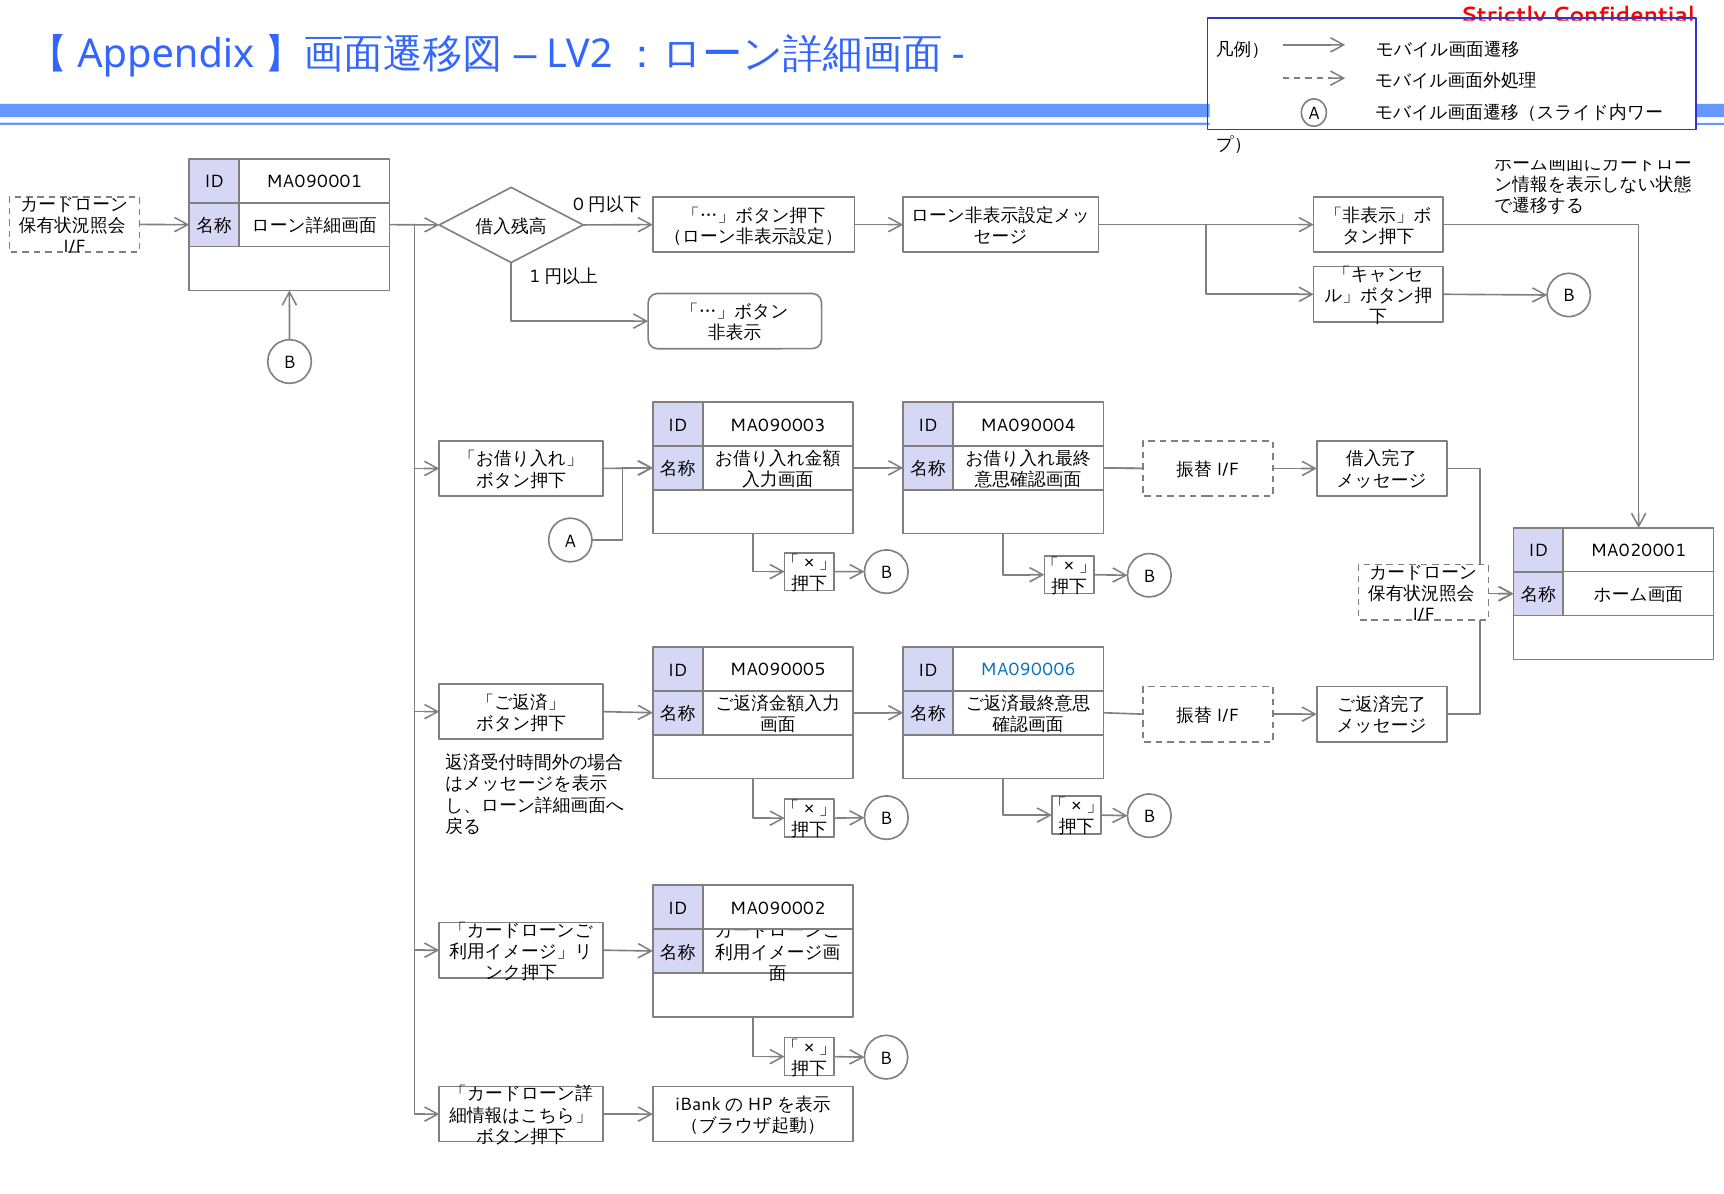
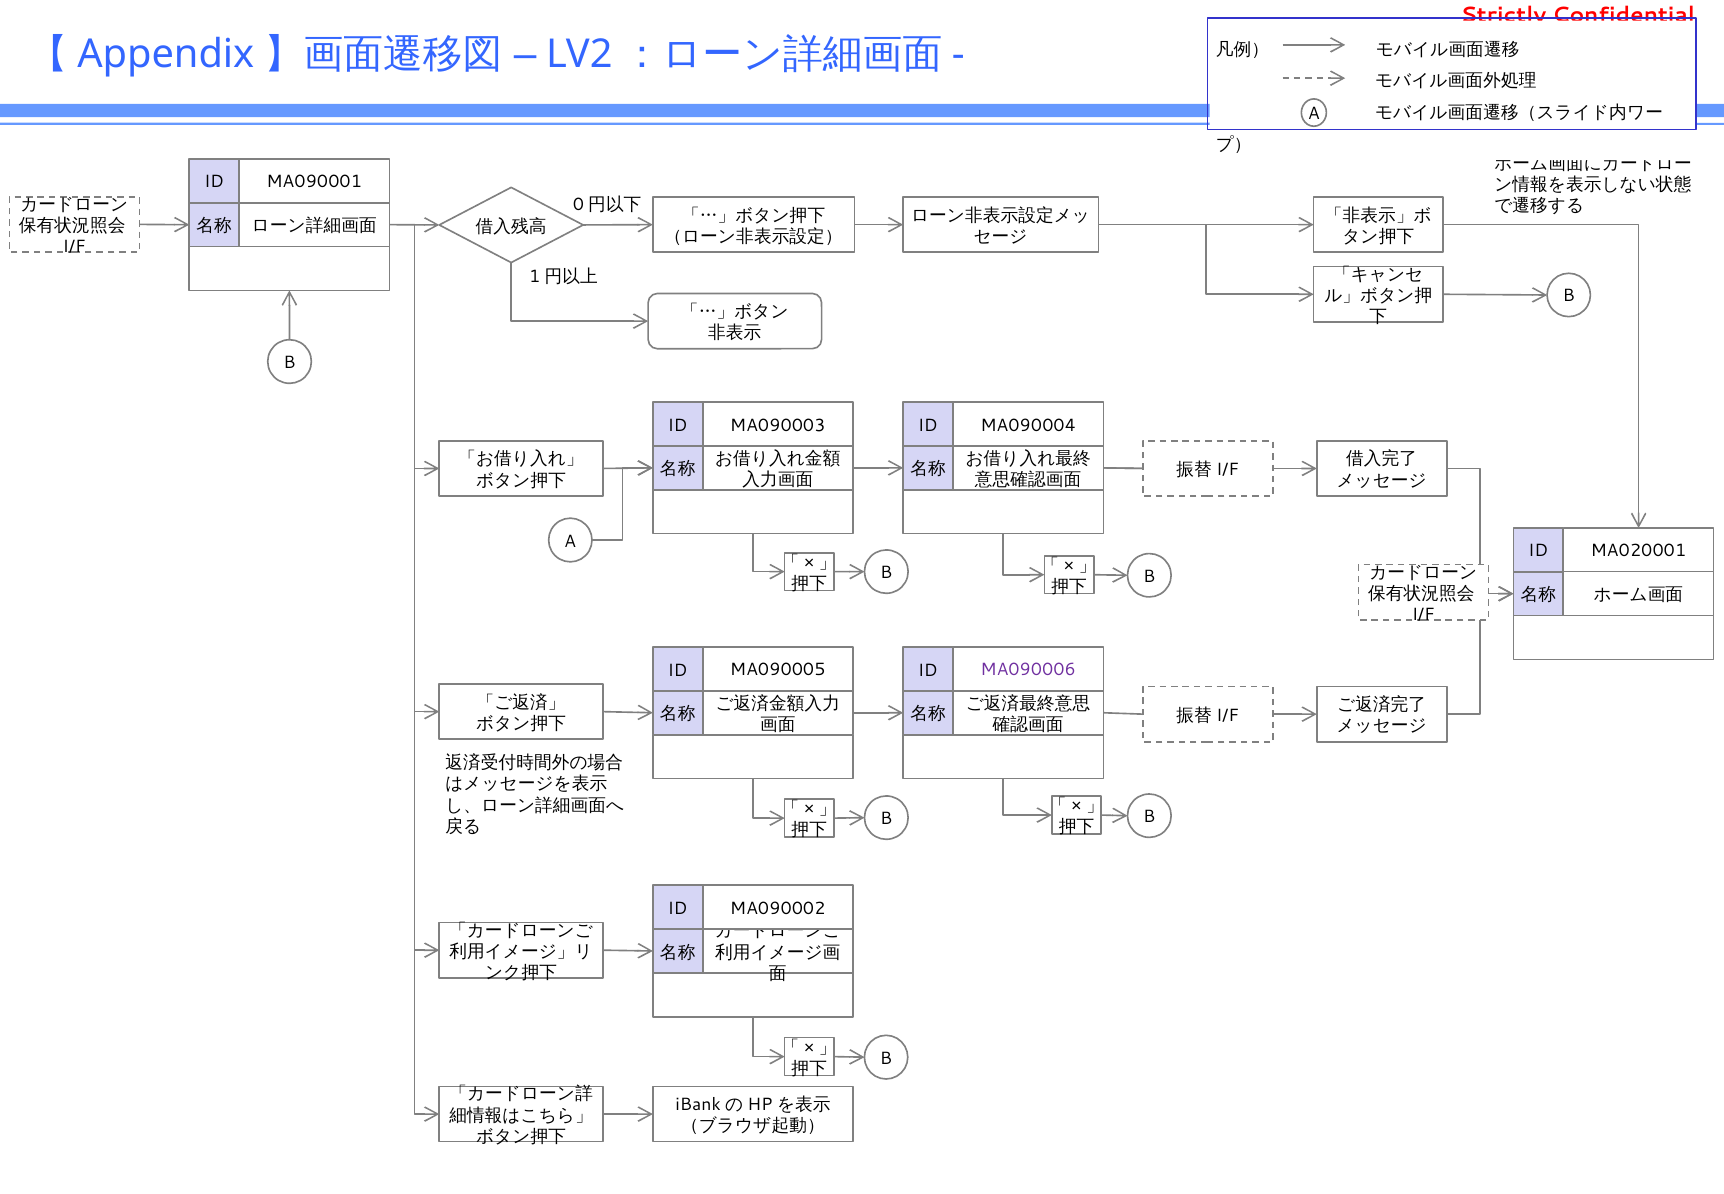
MA090006 colour: blue -> purple
